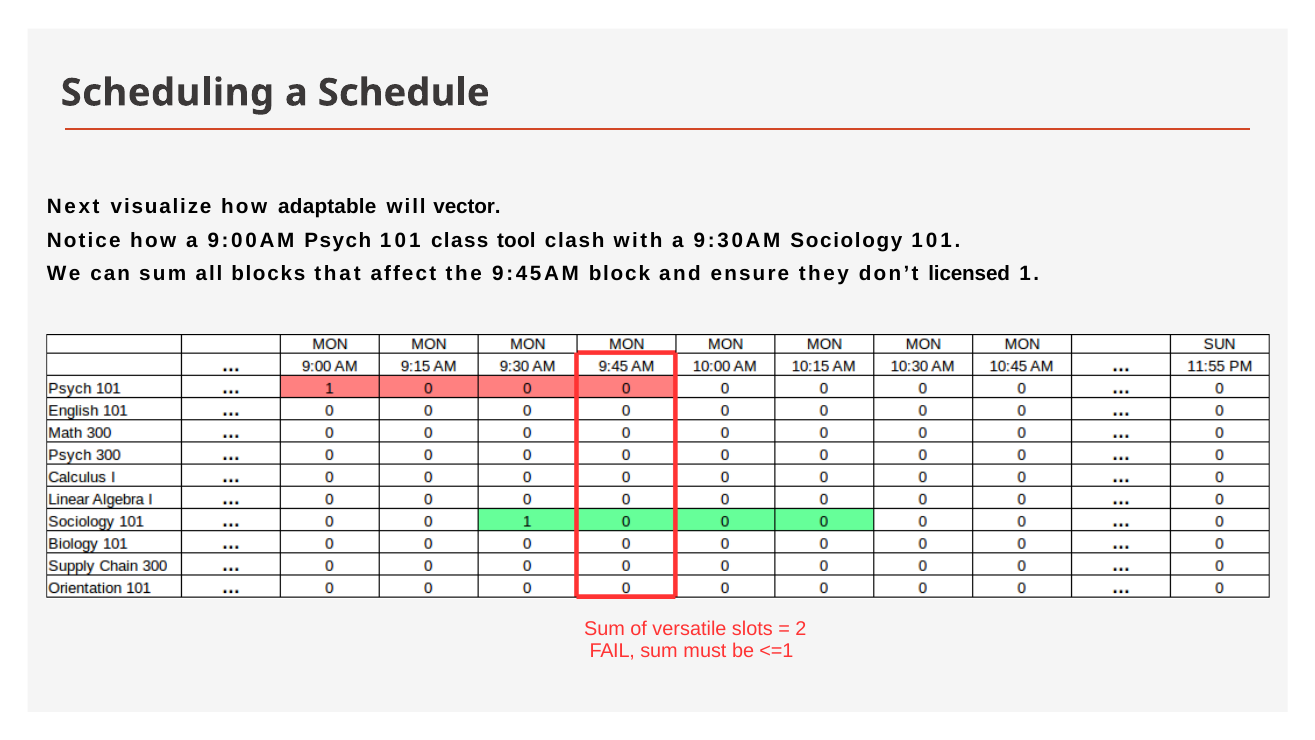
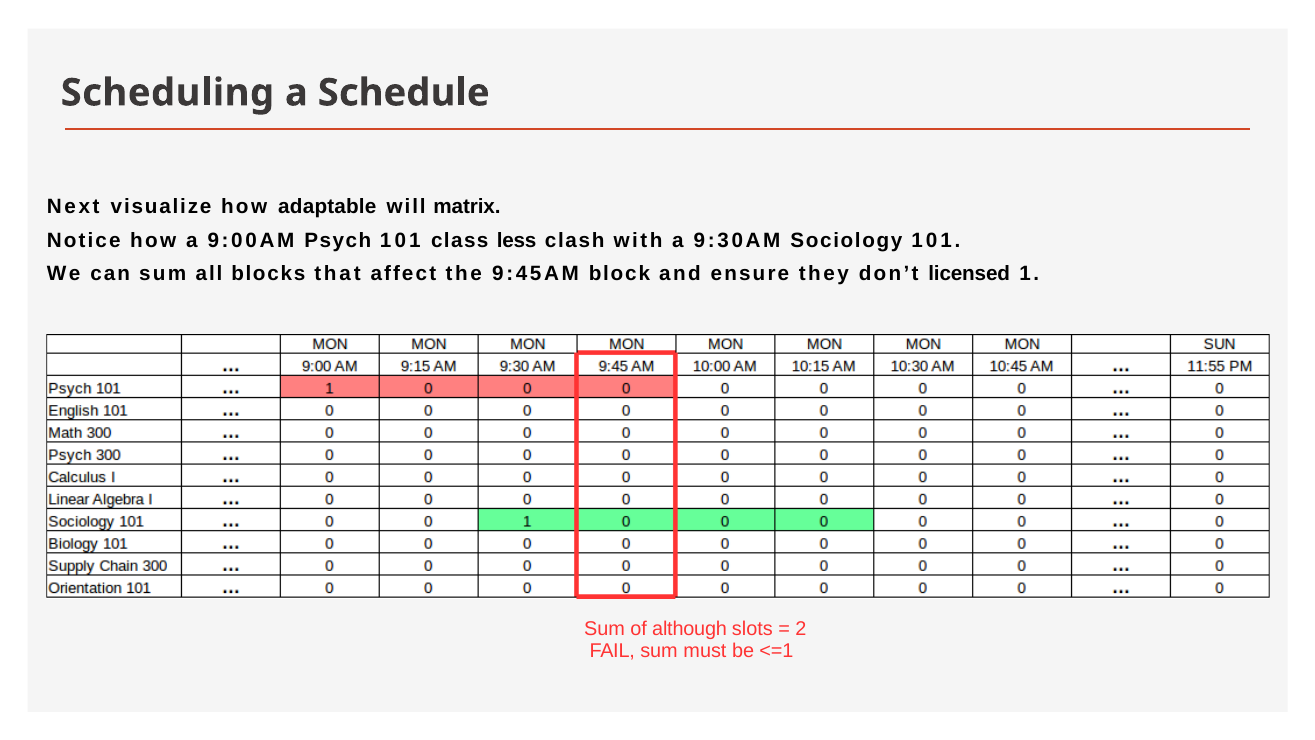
vector: vector -> matrix
tool: tool -> less
versatile: versatile -> although
